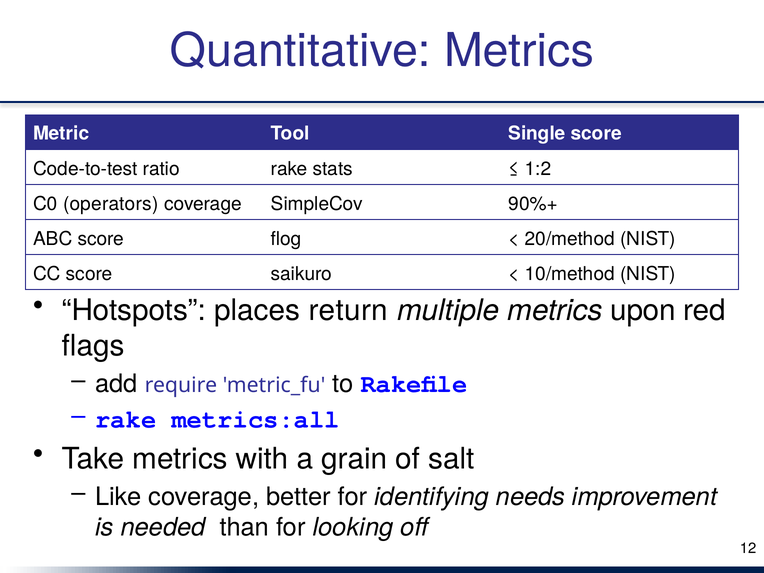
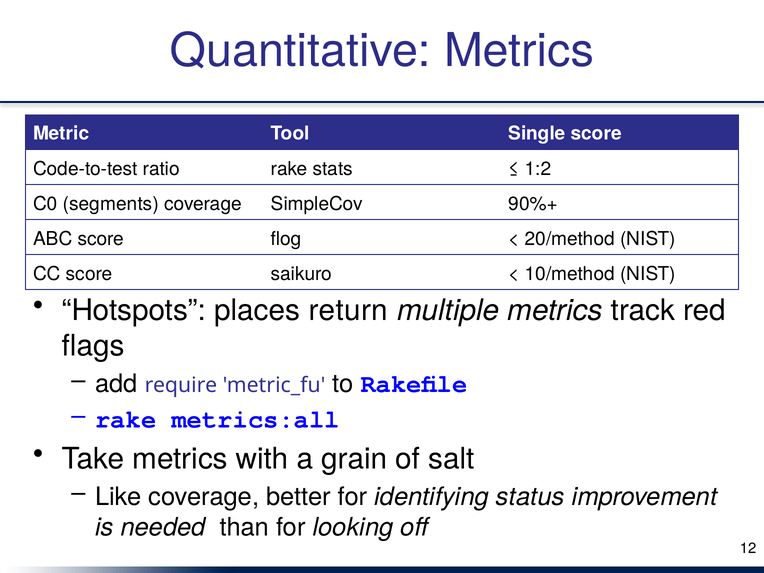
operators: operators -> segments
upon: upon -> track
needs: needs -> status
